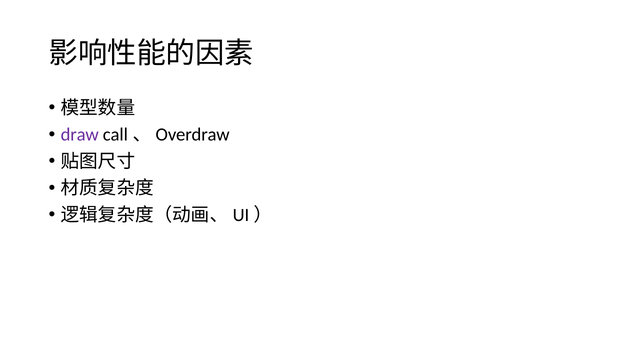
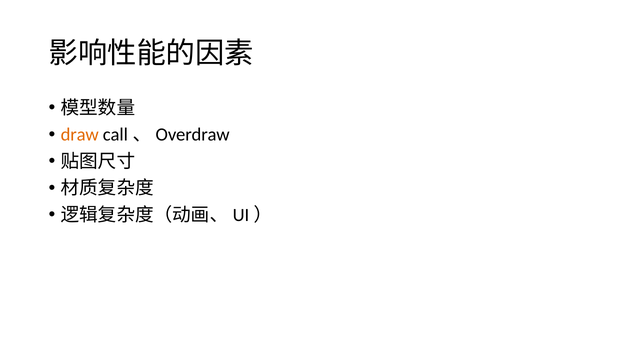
draw colour: purple -> orange
